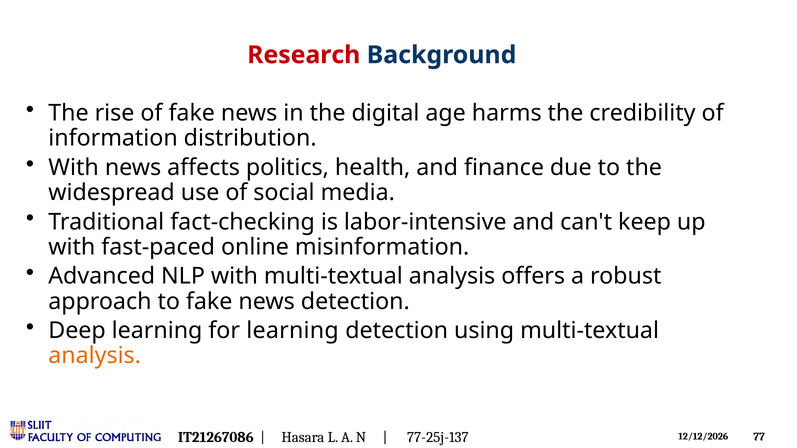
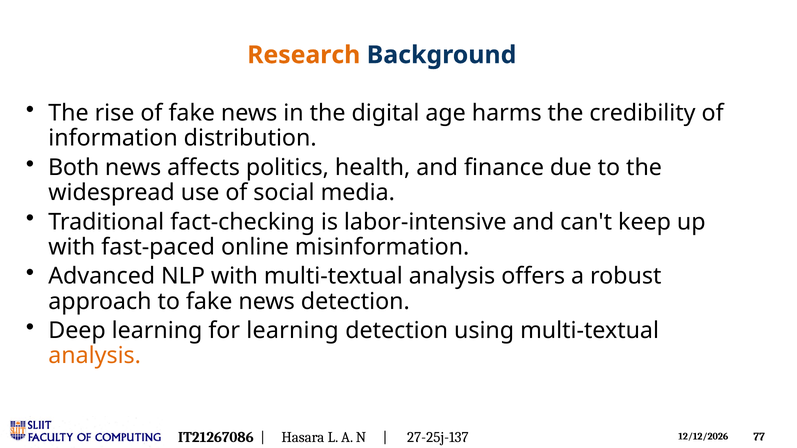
Research colour: red -> orange
With at (74, 168): With -> Both
77-25j-137: 77-25j-137 -> 27-25j-137
